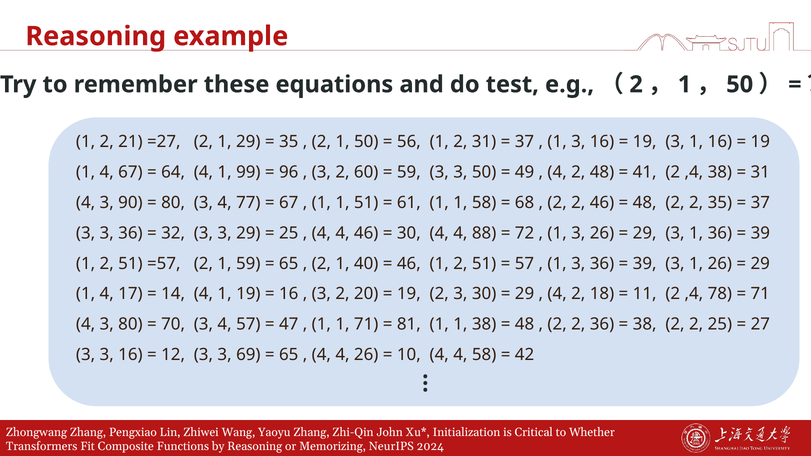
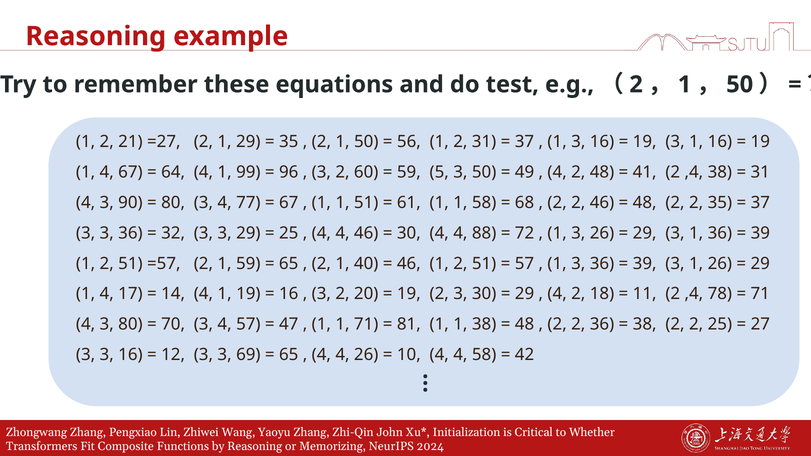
59 3: 3 -> 5
